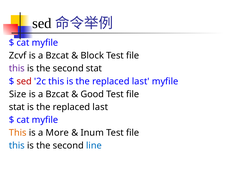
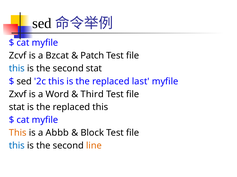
Block: Block -> Patch
this at (17, 69) colour: purple -> blue
sed at (24, 82) colour: red -> black
Size: Size -> Zxvf
Bzcat at (57, 95): Bzcat -> Word
Good: Good -> Third
last at (100, 107): last -> this
More: More -> Abbb
Inum: Inum -> Block
line colour: blue -> orange
